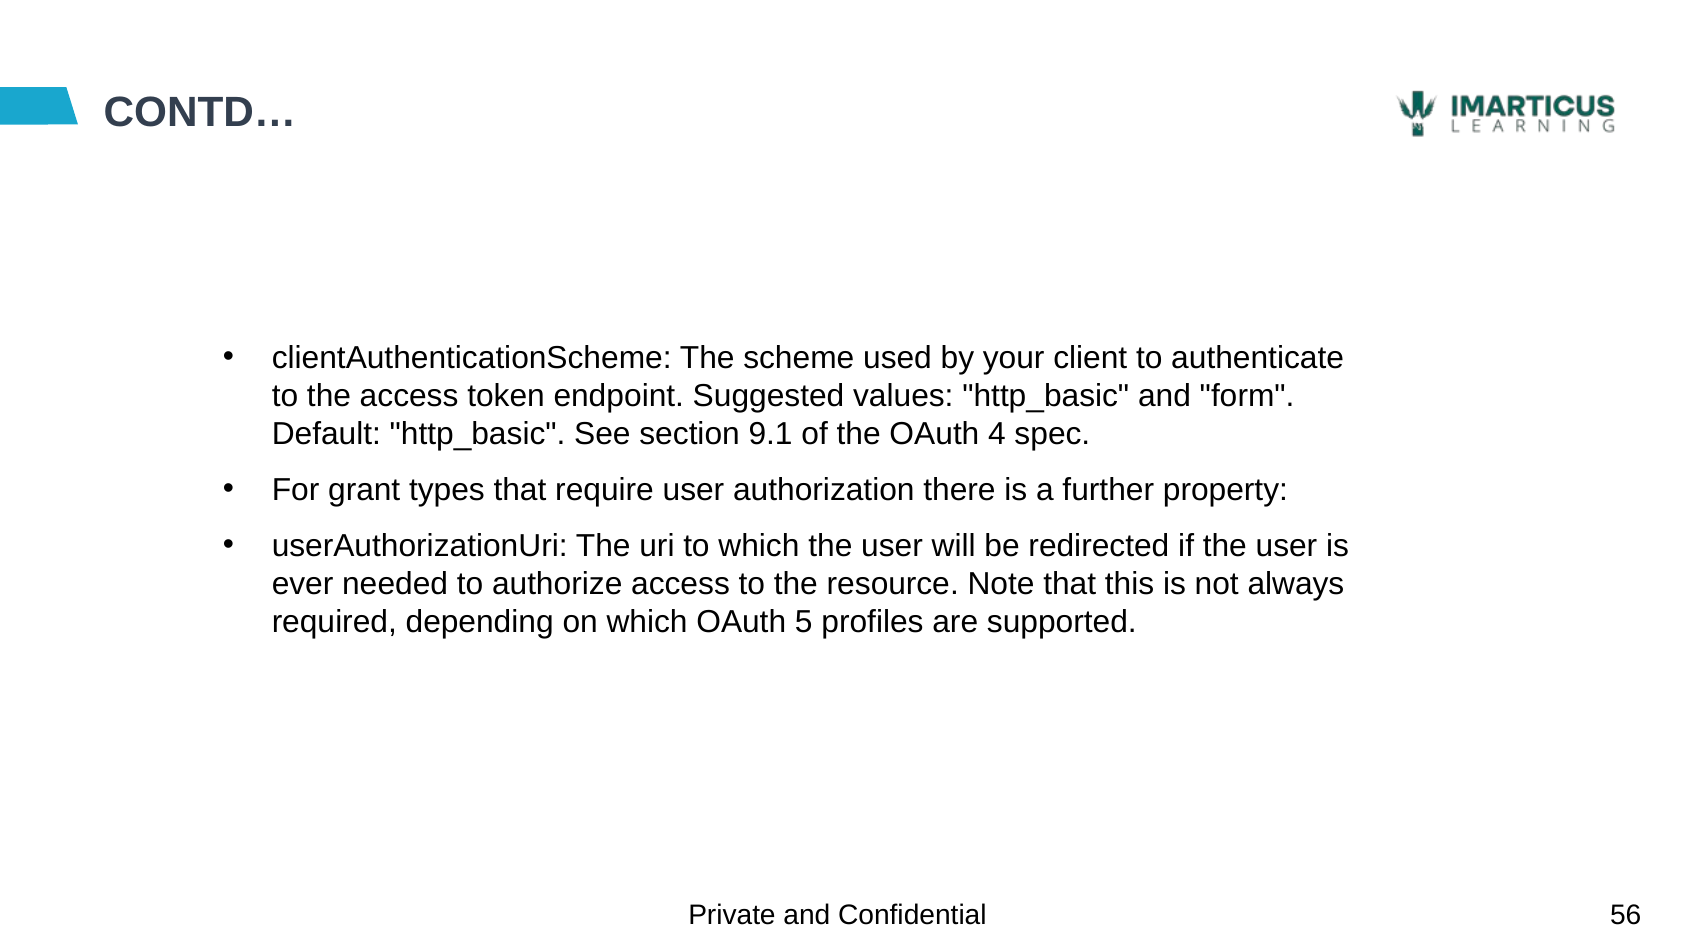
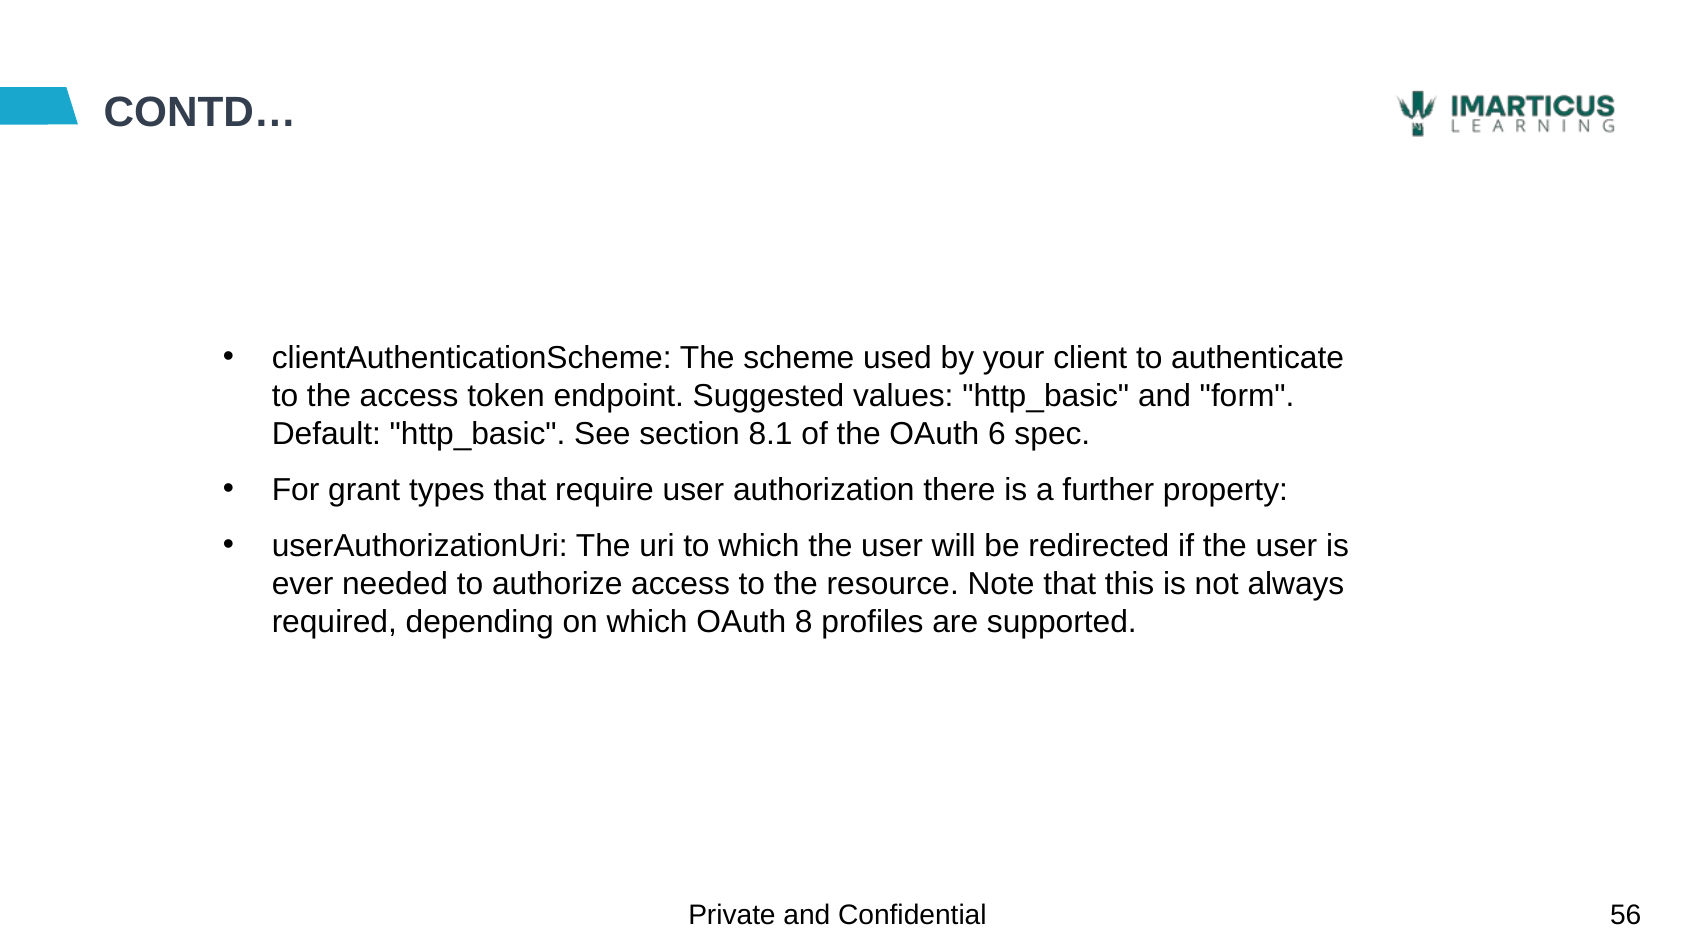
9.1: 9.1 -> 8.1
4: 4 -> 6
5: 5 -> 8
